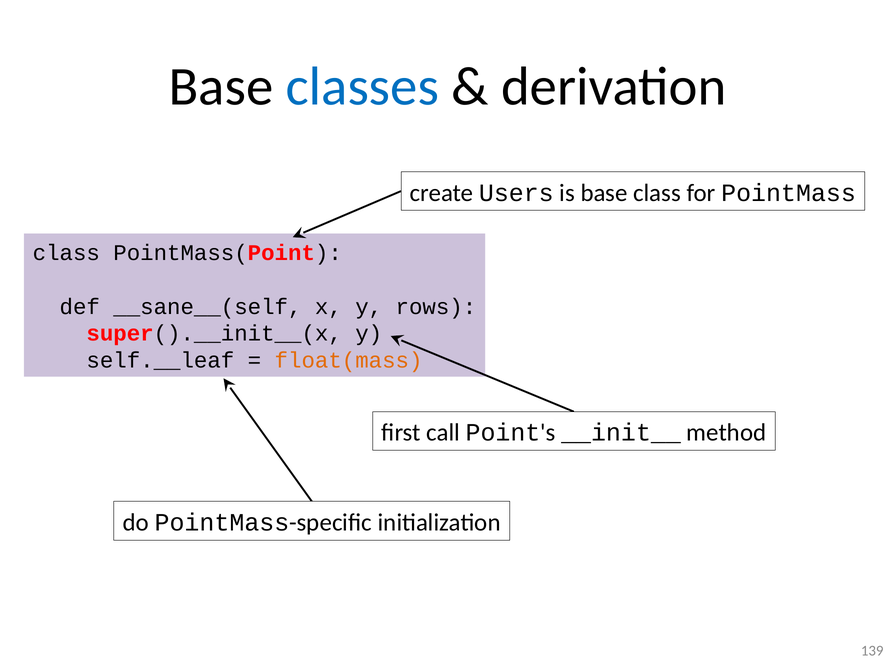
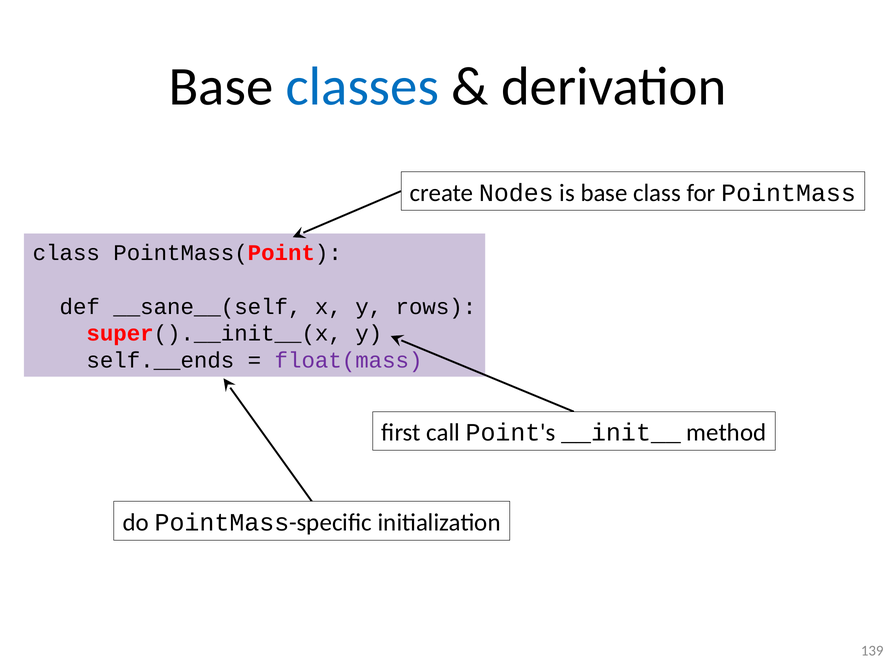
Users: Users -> Nodes
self.__leaf: self.__leaf -> self.__ends
float(mass colour: orange -> purple
